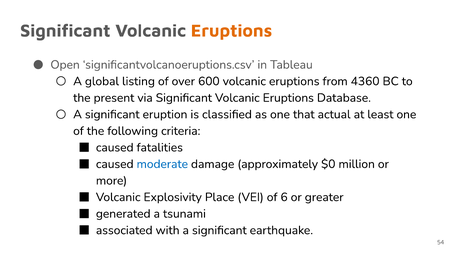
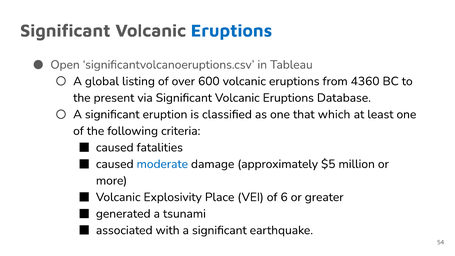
Eruptions at (232, 31) colour: orange -> blue
actual: actual -> which
$0: $0 -> $5
